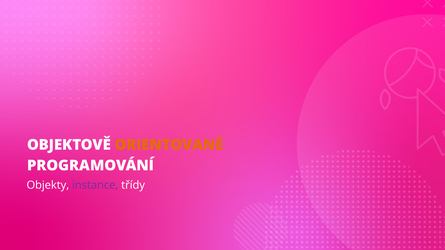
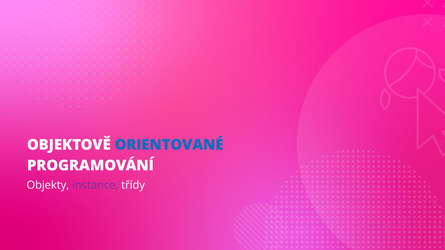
ORIENTOVANÉ colour: orange -> blue
